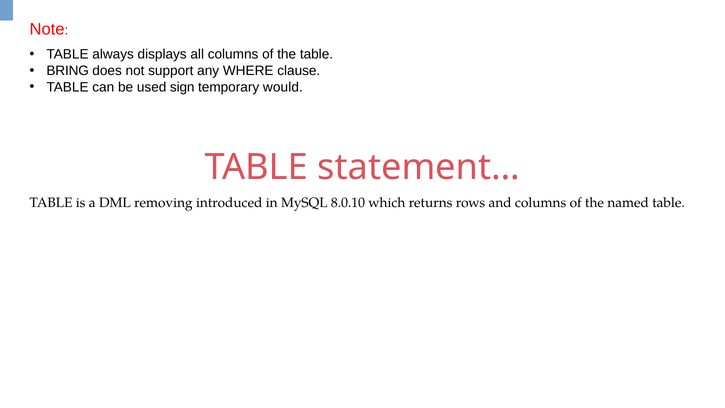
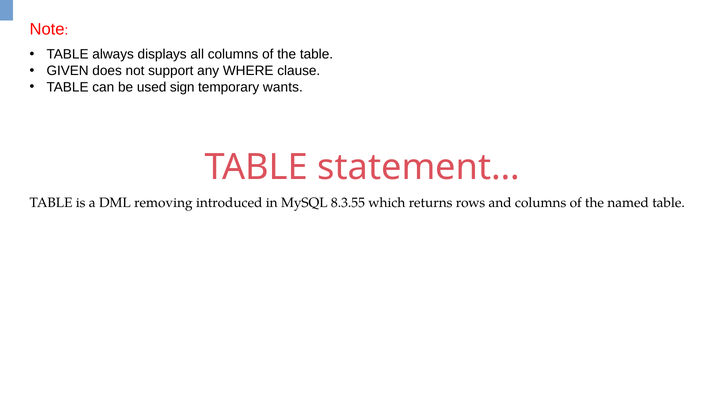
BRING: BRING -> GIVEN
would: would -> wants
8.0.10: 8.0.10 -> 8.3.55
